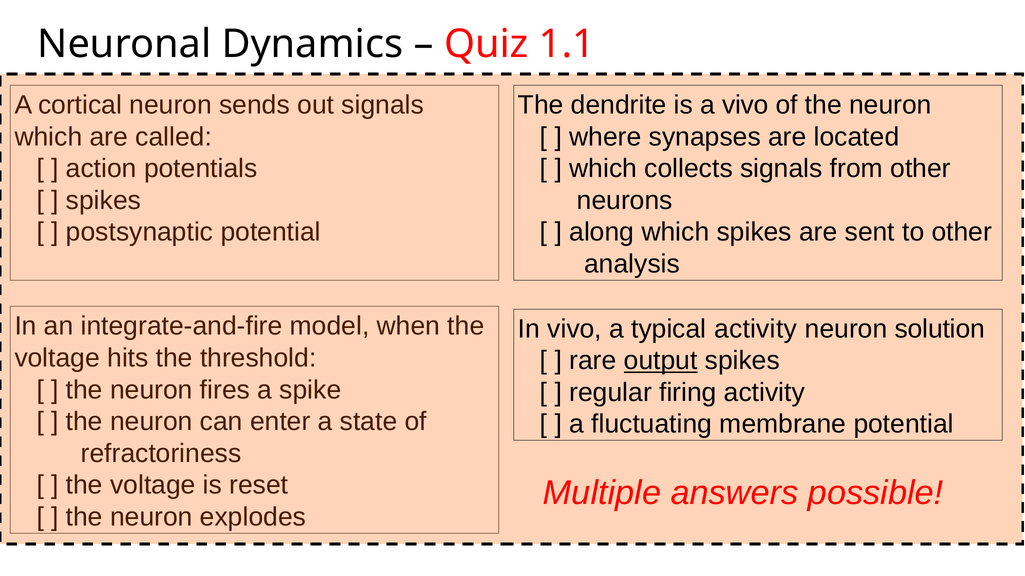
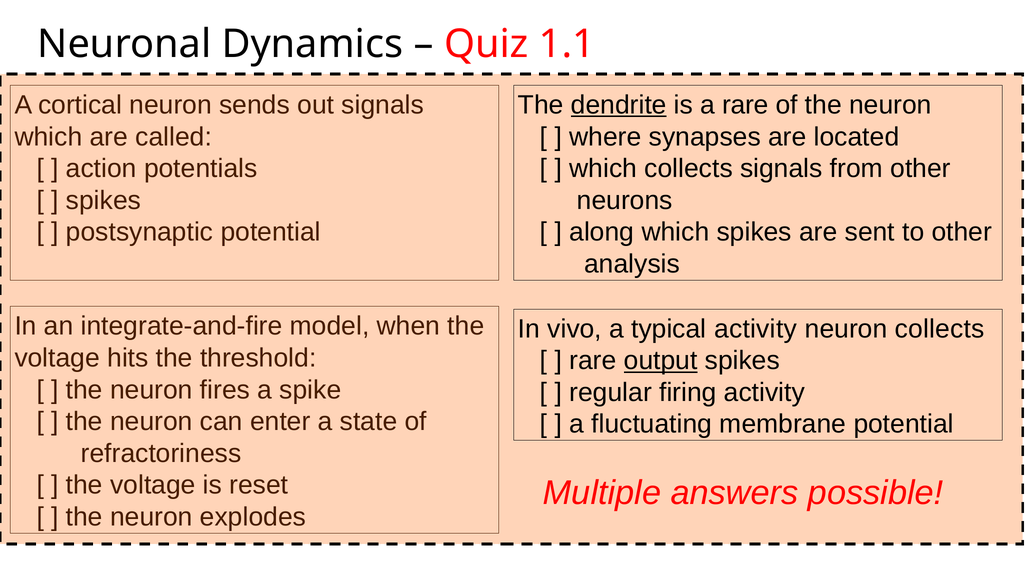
dendrite underline: none -> present
a vivo: vivo -> rare
neuron solution: solution -> collects
